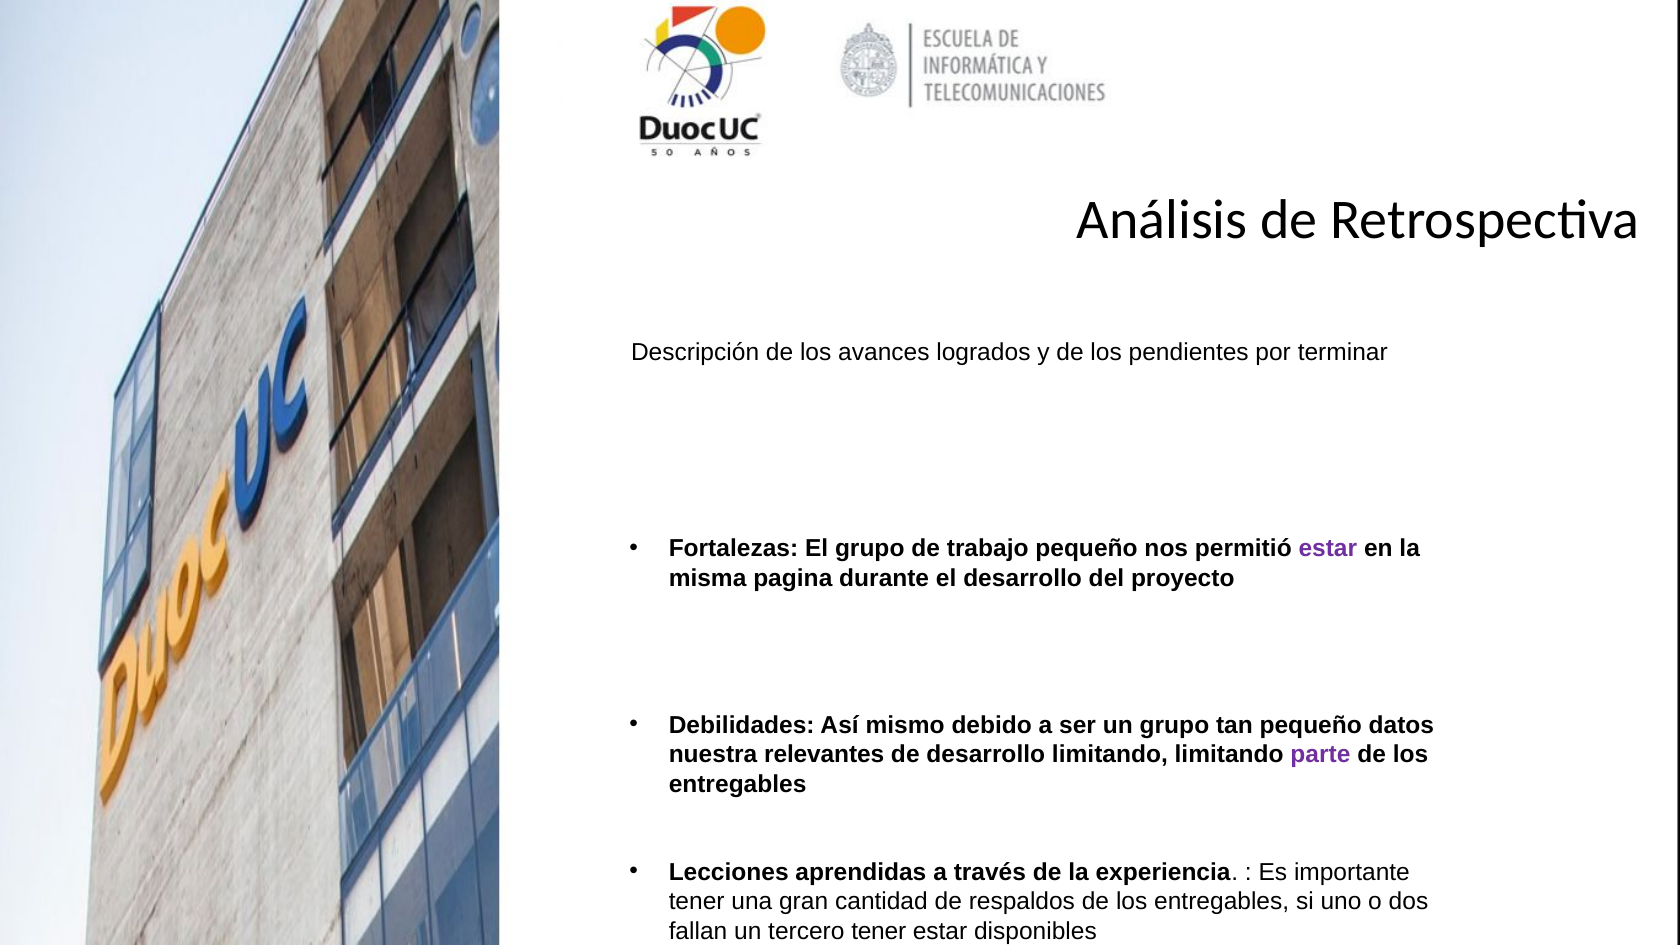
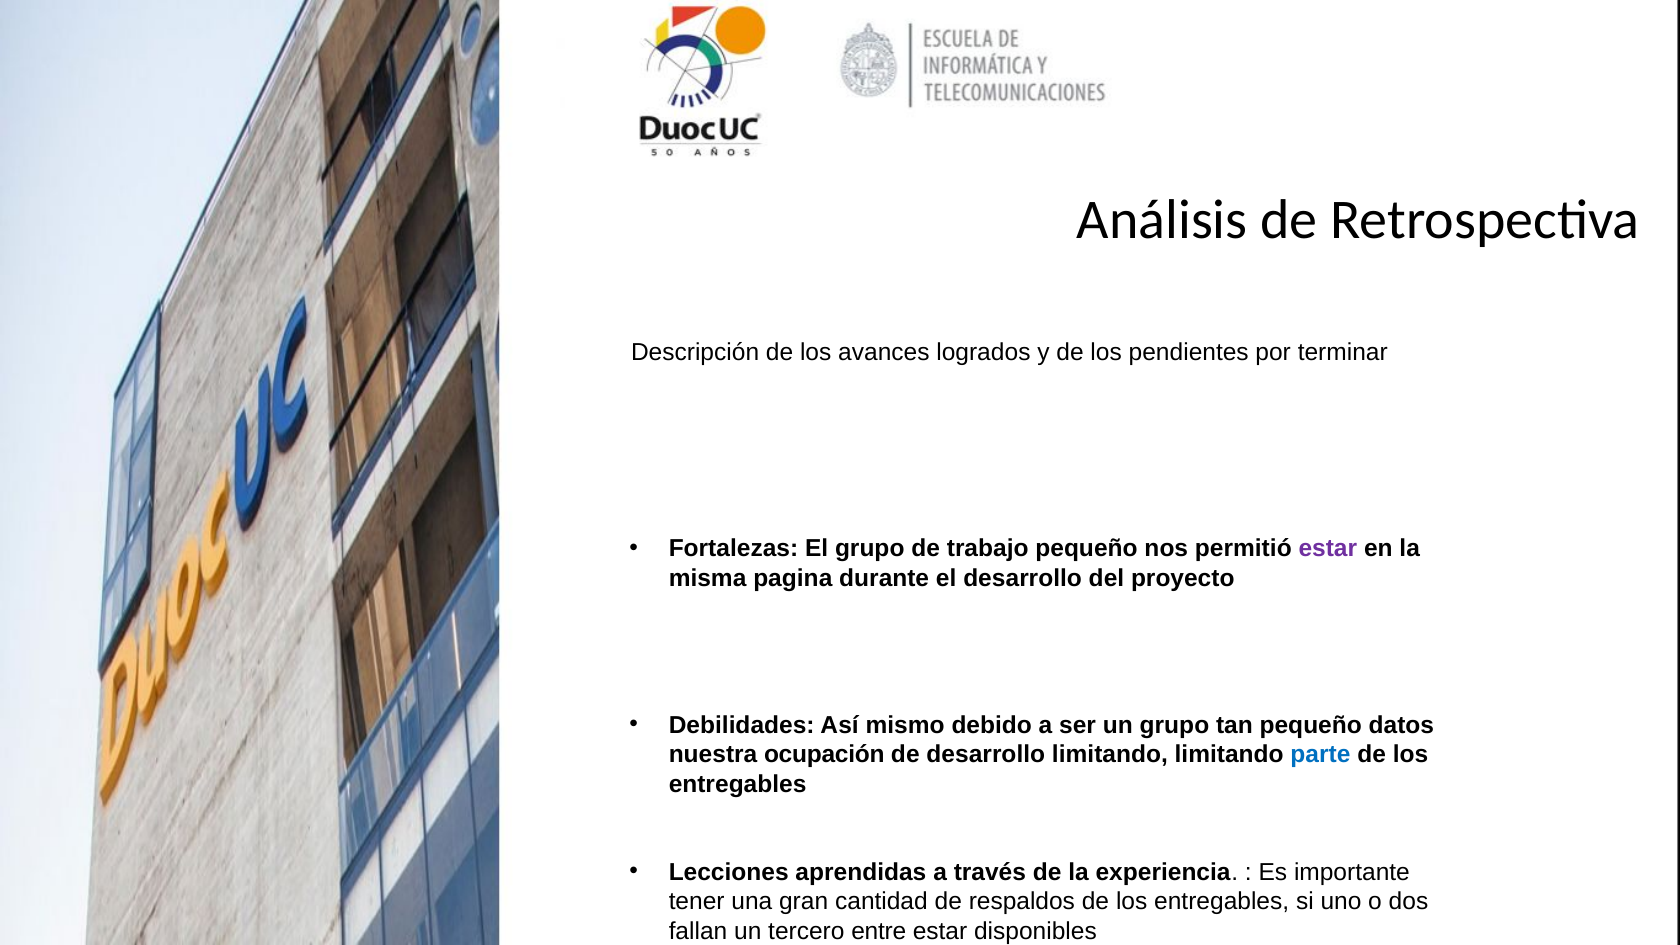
relevantes: relevantes -> ocupación
parte colour: purple -> blue
tercero tener: tener -> entre
